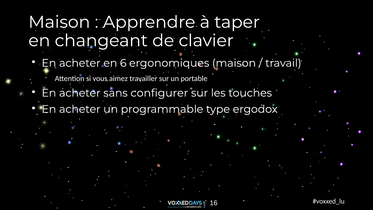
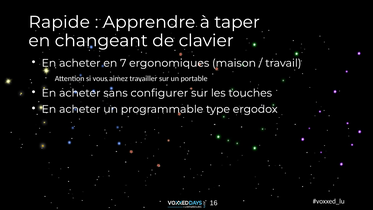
Maison at (59, 22): Maison -> Rapide
6: 6 -> 7
